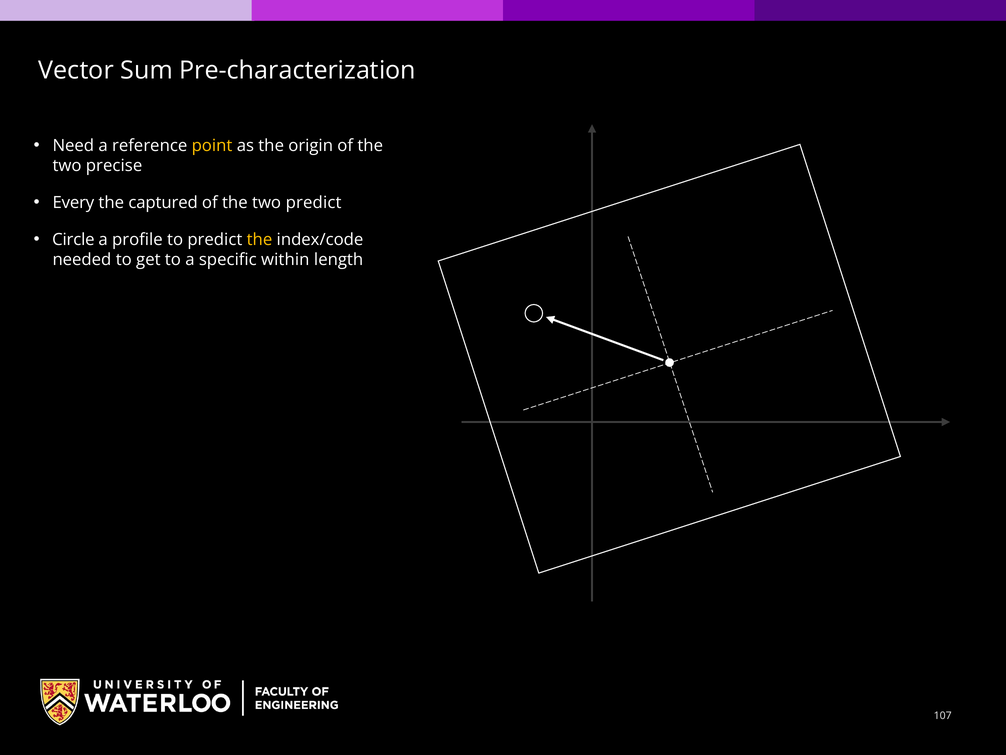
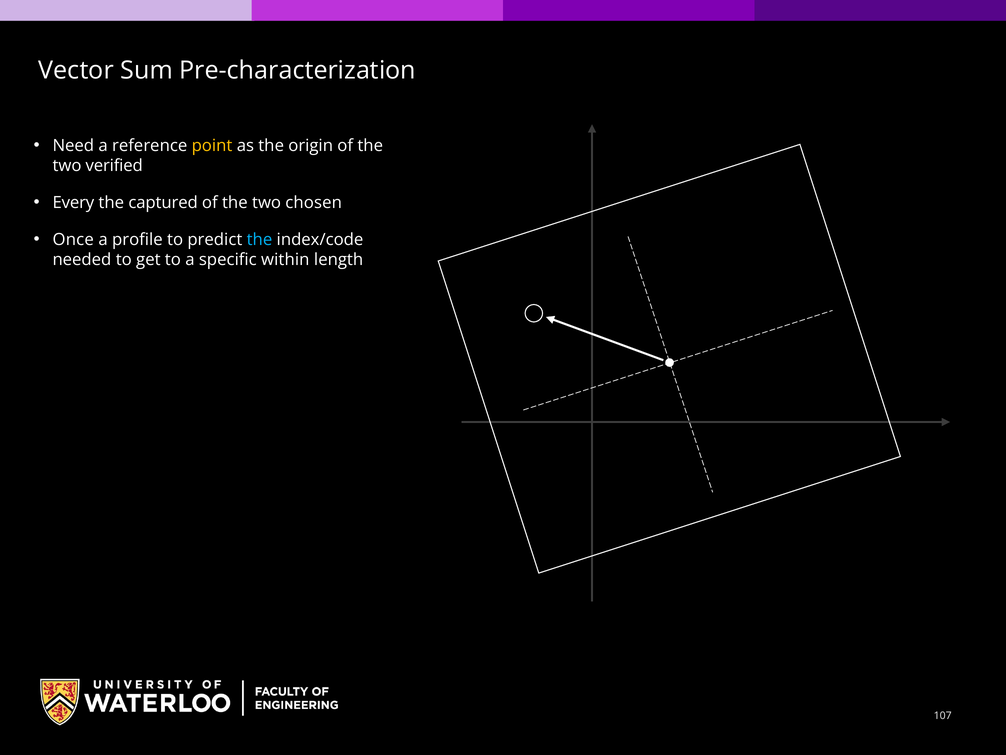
precise: precise -> verified
two predict: predict -> chosen
Circle: Circle -> Once
the at (259, 239) colour: yellow -> light blue
